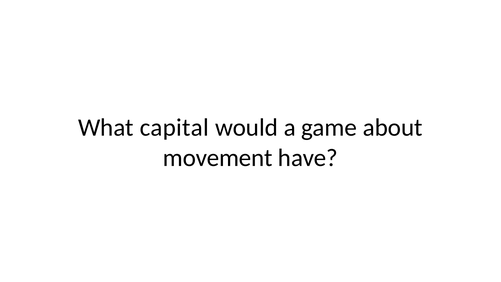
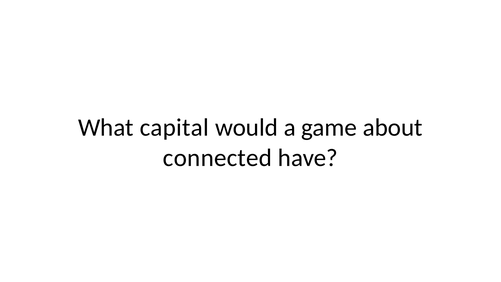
movement: movement -> connected
